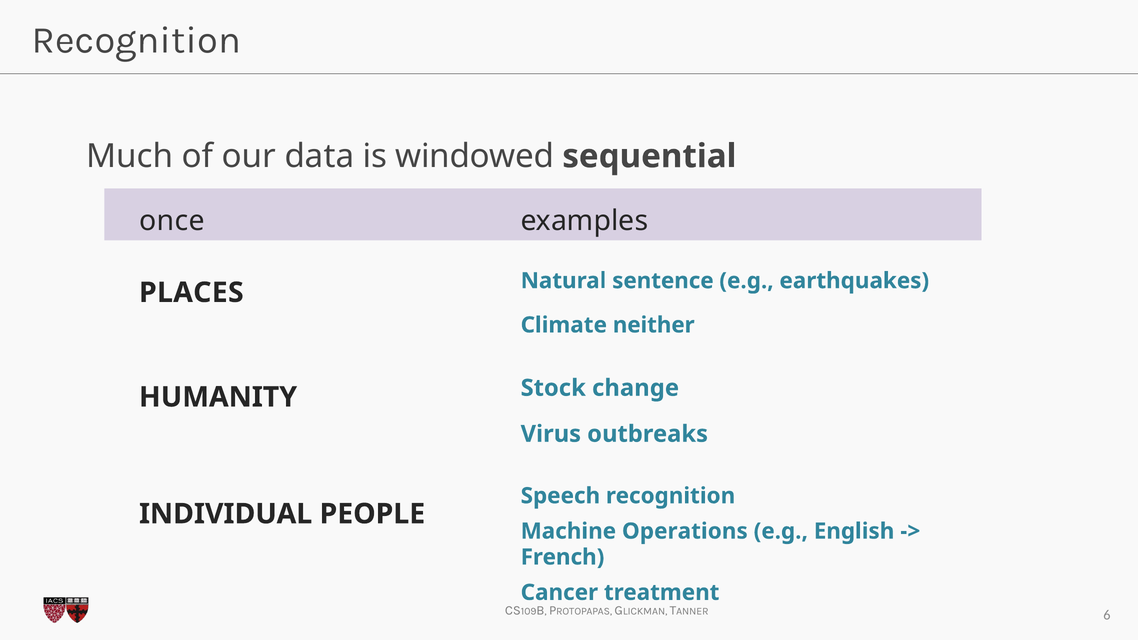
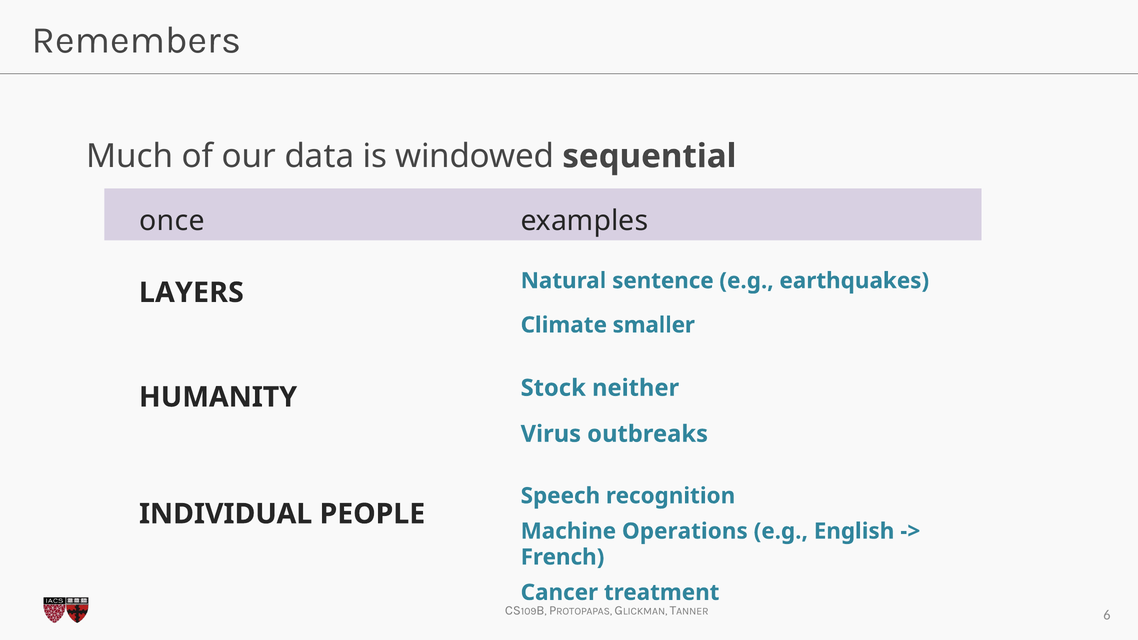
Recognition at (136, 40): Recognition -> Remembers
PLACES: PLACES -> LAYERS
neither: neither -> smaller
change: change -> neither
